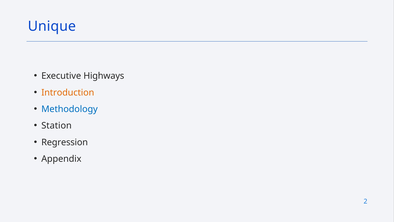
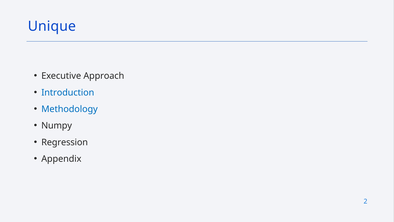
Highways: Highways -> Approach
Introduction colour: orange -> blue
Station: Station -> Numpy
